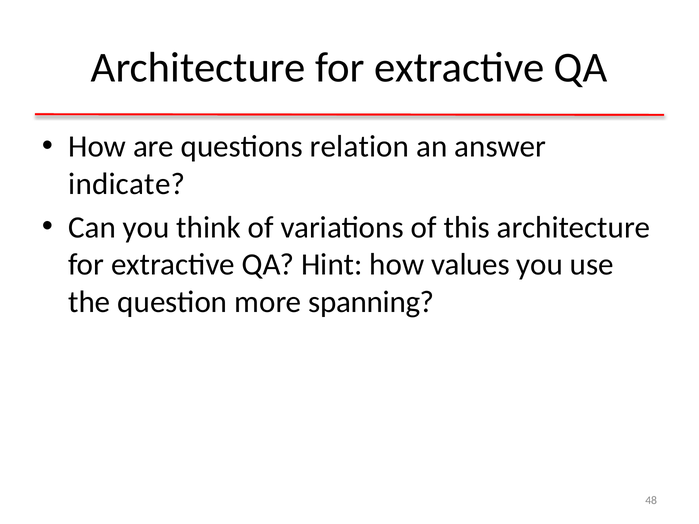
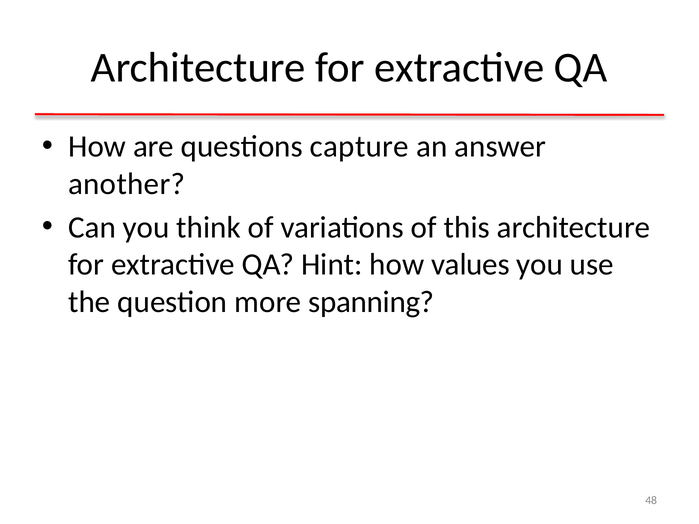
relation: relation -> capture
indicate: indicate -> another
